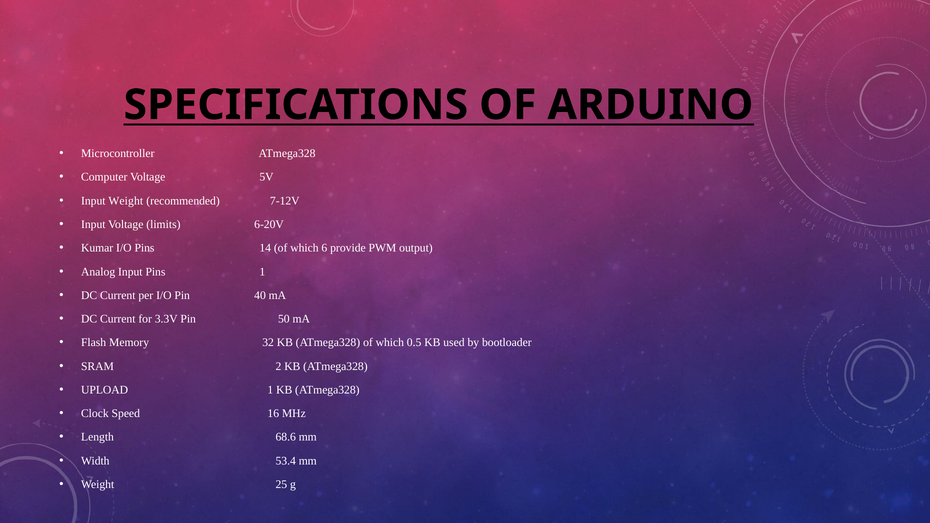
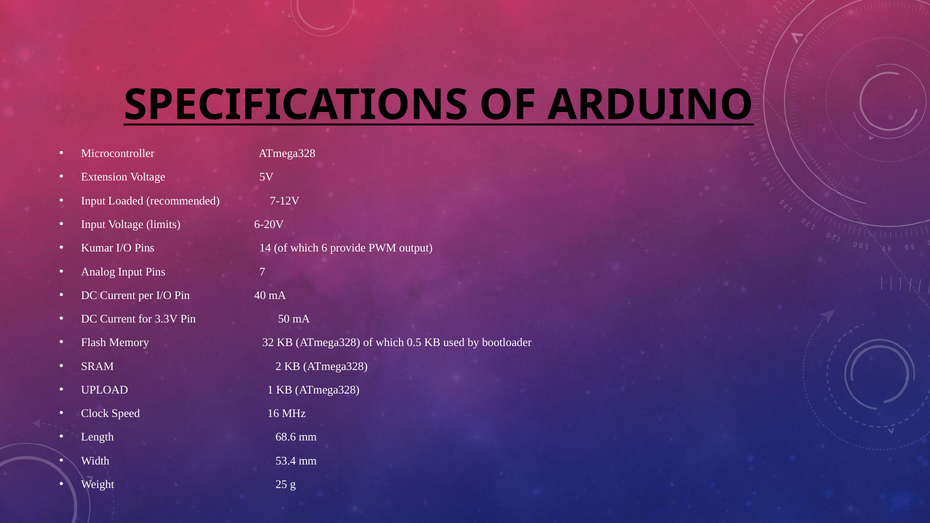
Computer: Computer -> Extension
Input Weight: Weight -> Loaded
Pins 1: 1 -> 7
